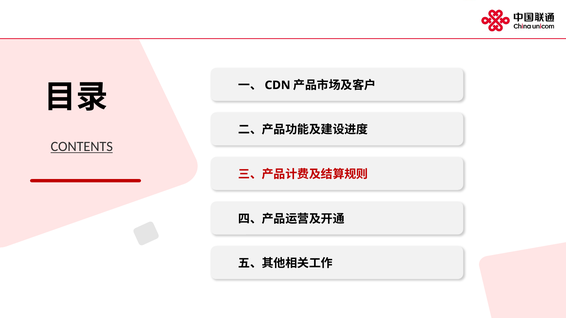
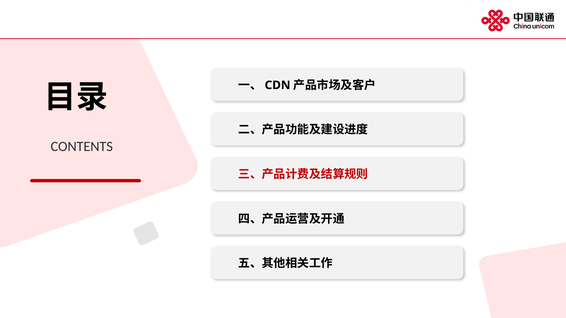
CONTENTS underline: present -> none
